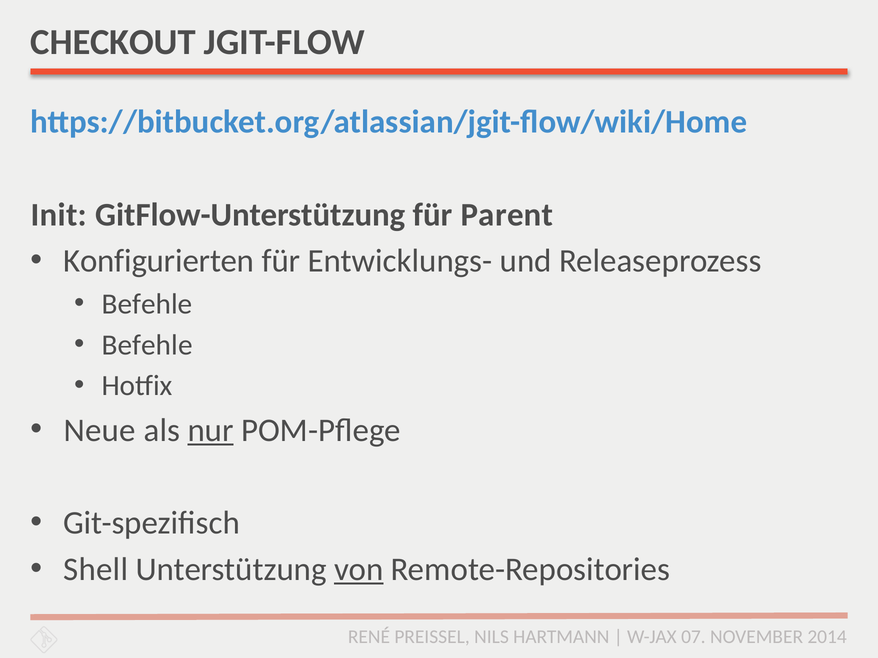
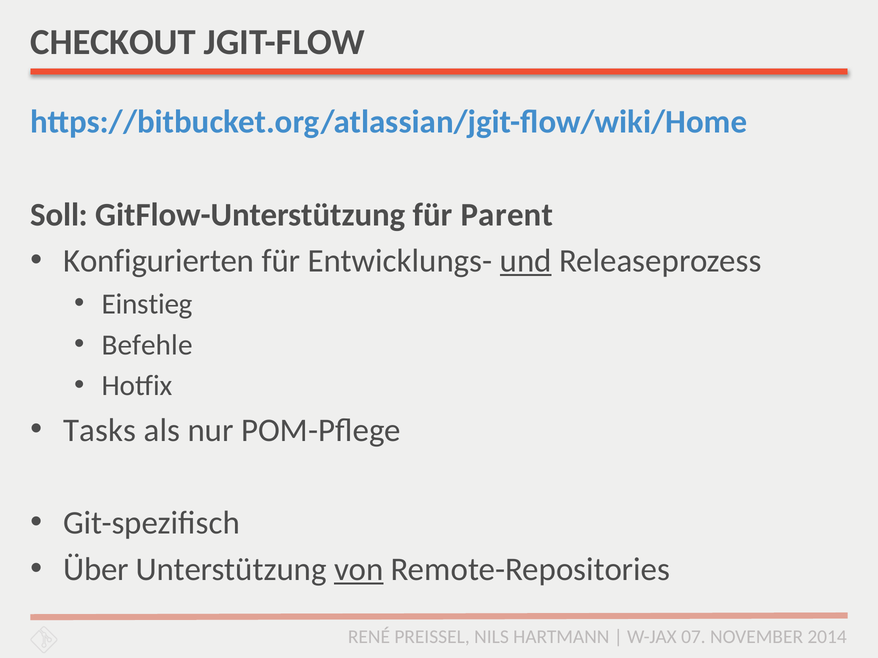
Init: Init -> Soll
und underline: none -> present
Befehle at (147, 304): Befehle -> Einstieg
Neue: Neue -> Tasks
nur underline: present -> none
Shell: Shell -> Über
